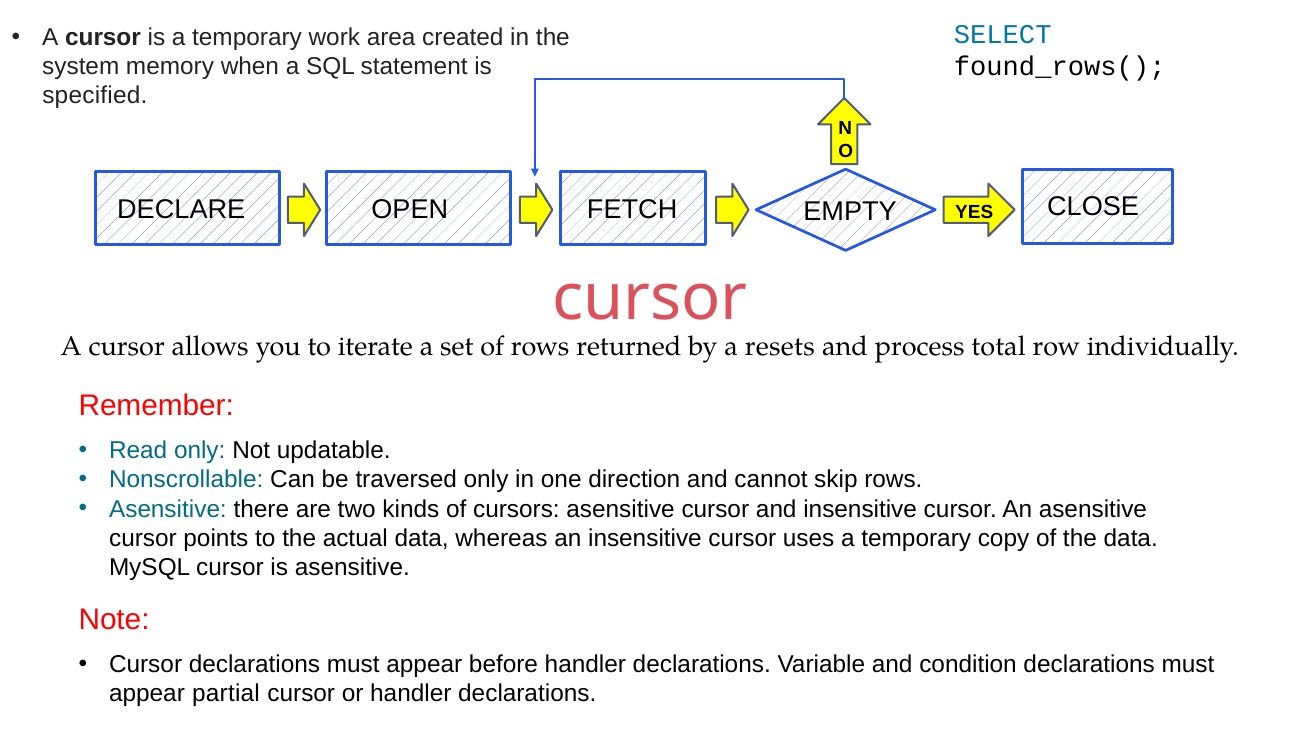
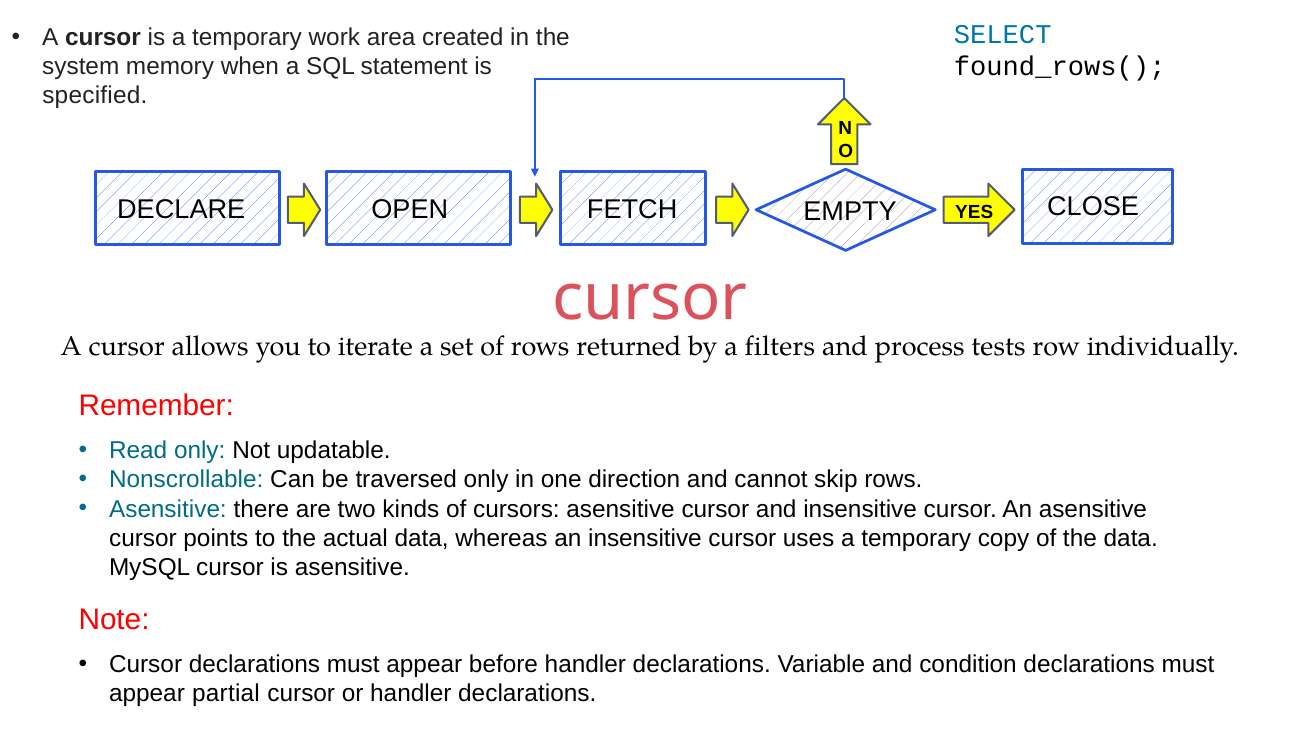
resets: resets -> filters
total: total -> tests
